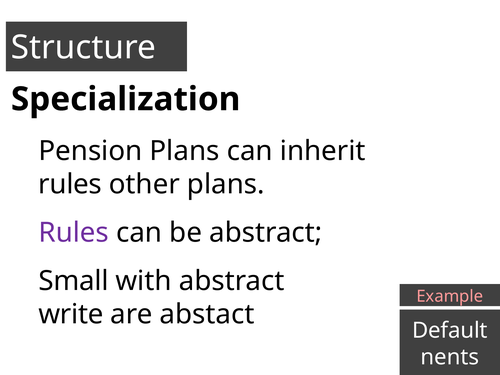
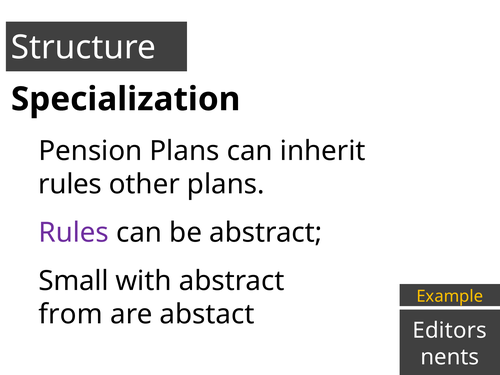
Example colour: pink -> yellow
write: write -> from
Default: Default -> Editors
